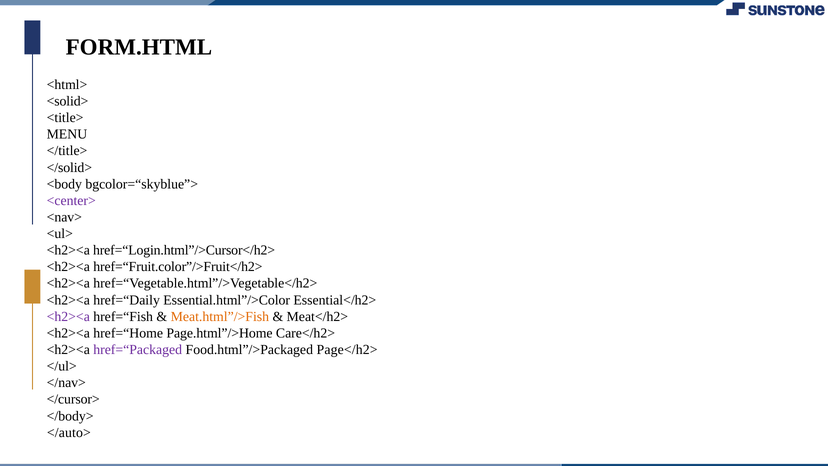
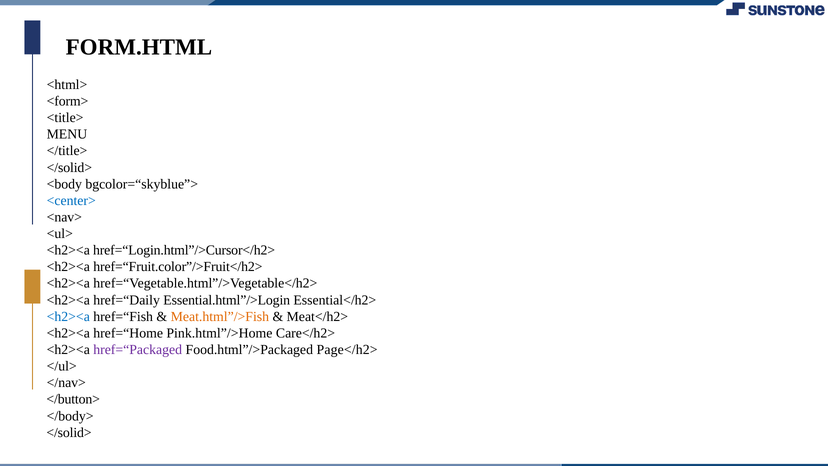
<solid>: <solid> -> <form>
<center> colour: purple -> blue
Essential.html”/>Color: Essential.html”/>Color -> Essential.html”/>Login
<h2><a at (68, 316) colour: purple -> blue
Page.html”/>Home: Page.html”/>Home -> Pink.html”/>Home
</cursor>: </cursor> -> </button>
</auto> at (69, 432): </auto> -> </solid>
